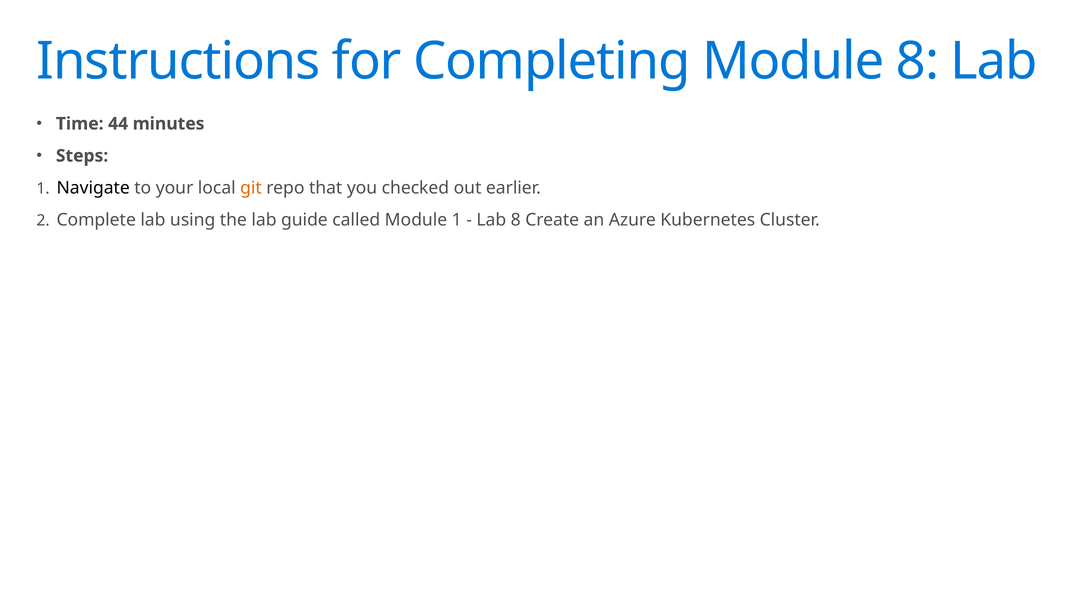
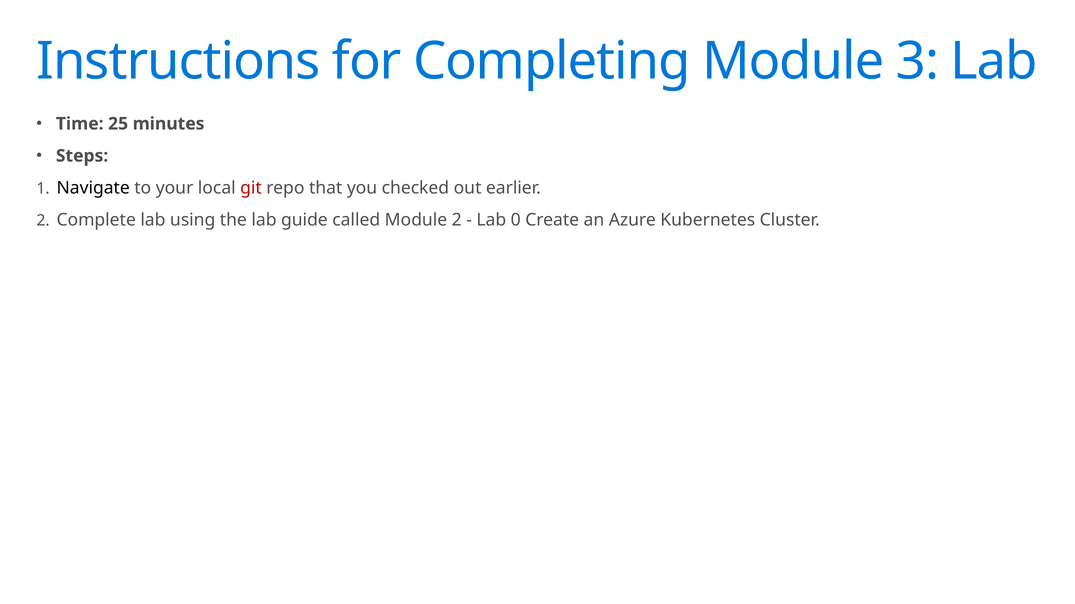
Module 8: 8 -> 3
44: 44 -> 25
git colour: orange -> red
Module 1: 1 -> 2
Lab 8: 8 -> 0
